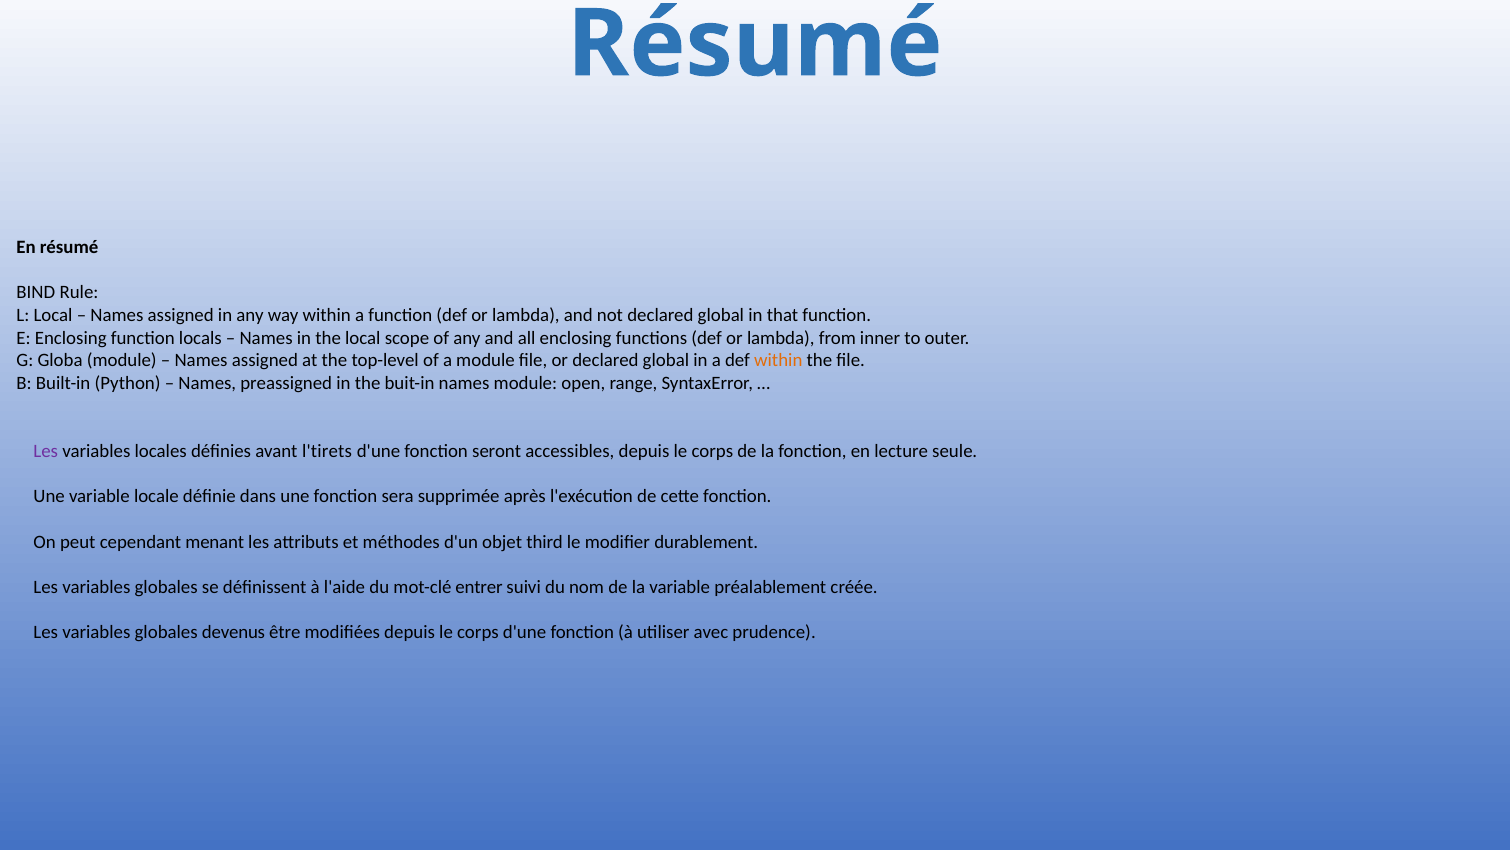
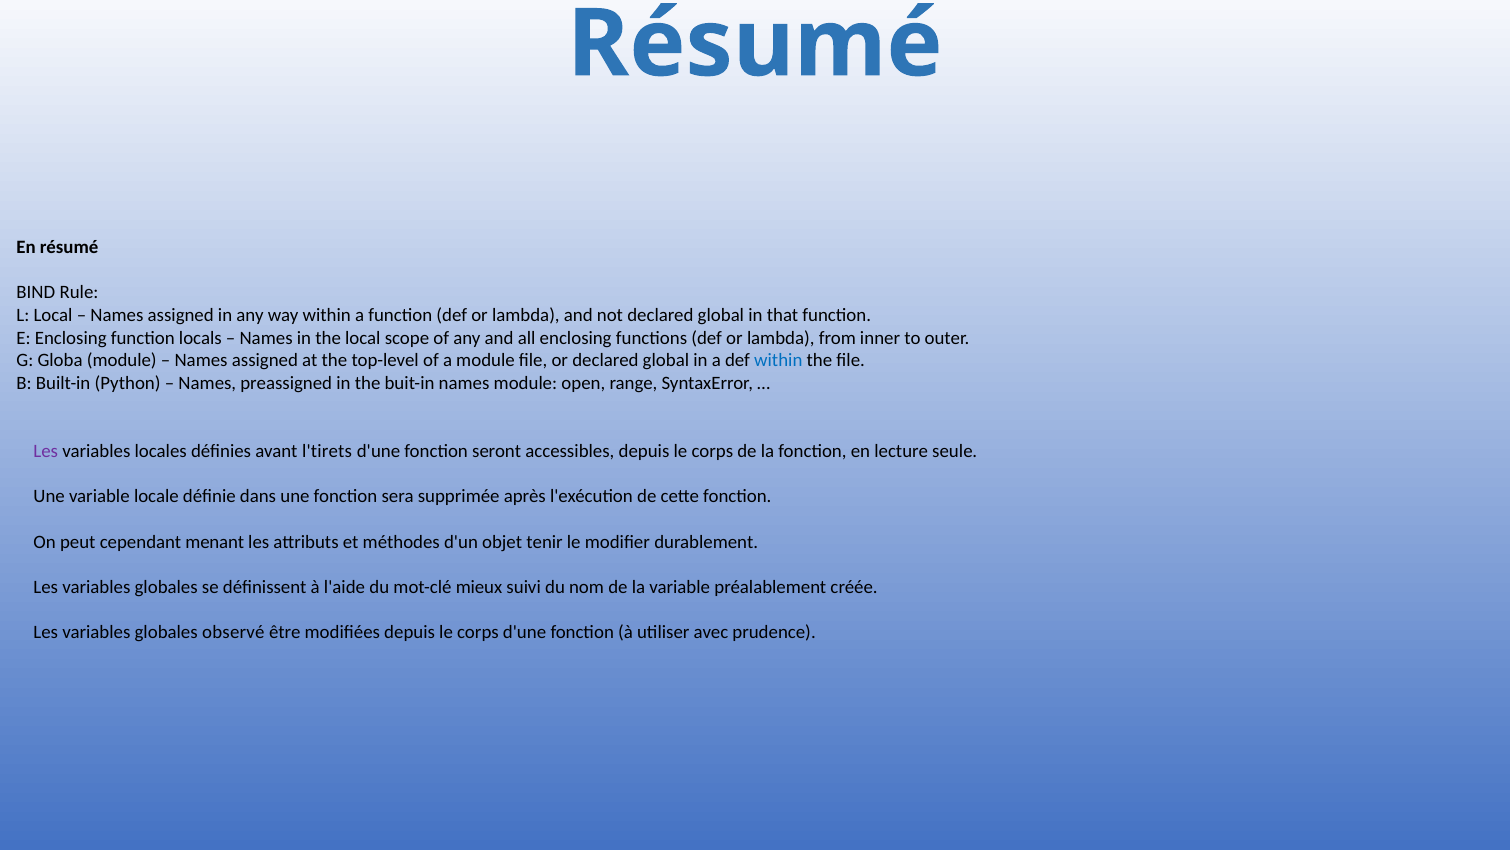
within at (778, 360) colour: orange -> blue
third: third -> tenir
entrer: entrer -> mieux
devenus: devenus -> observé
